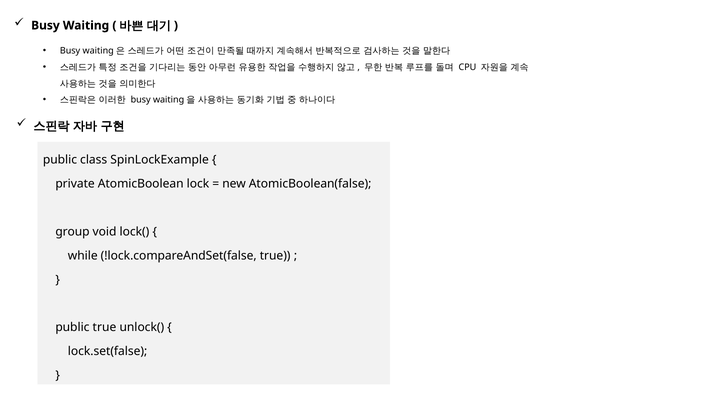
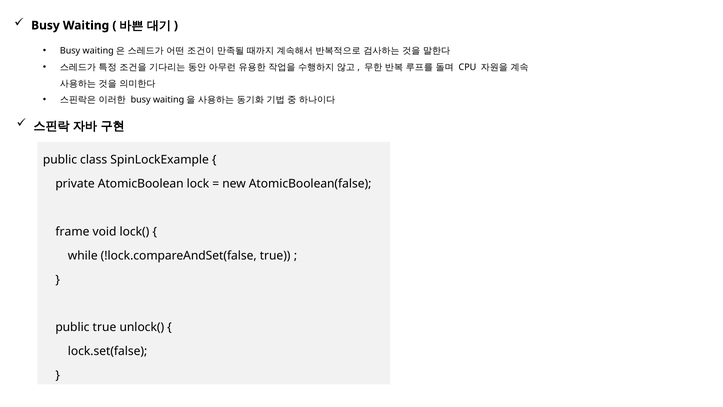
group: group -> frame
